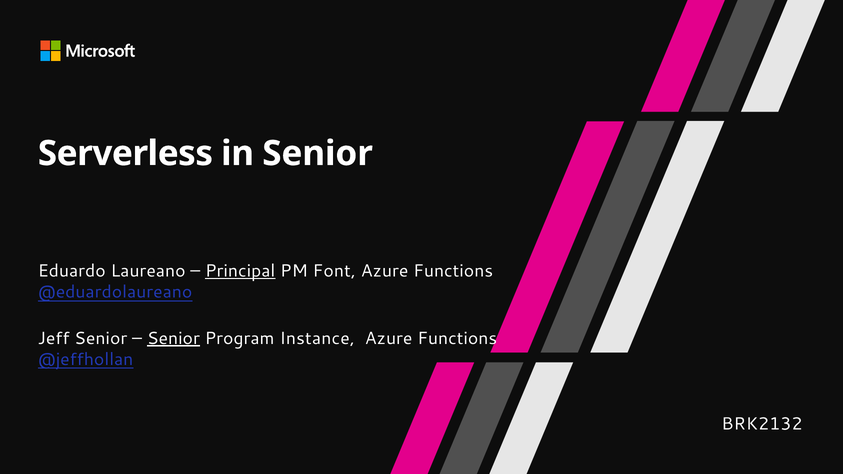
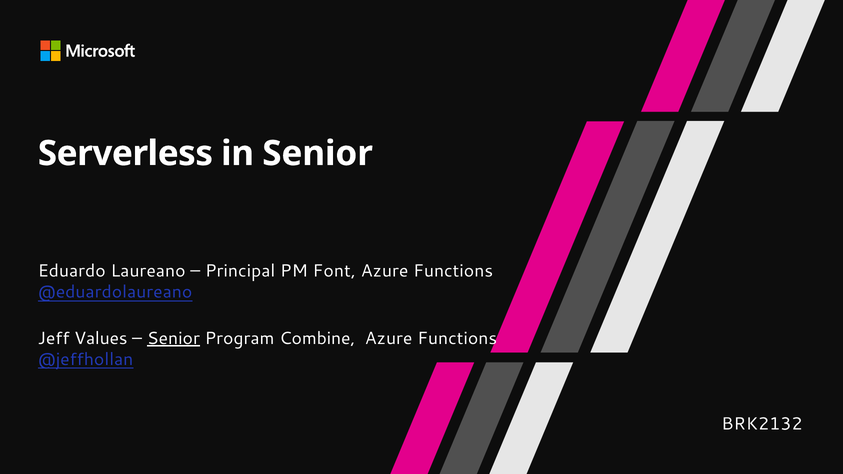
Principal underline: present -> none
Jeff Senior: Senior -> Values
Instance: Instance -> Combine
